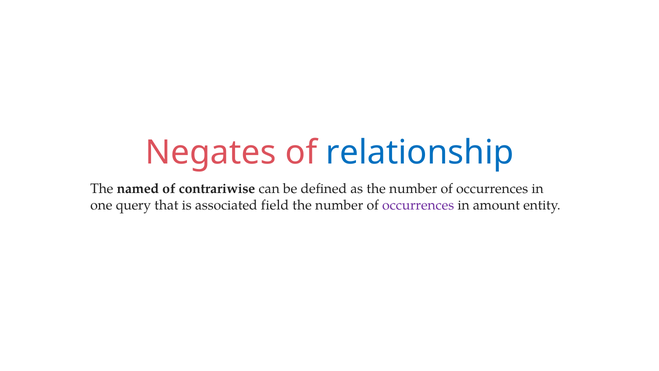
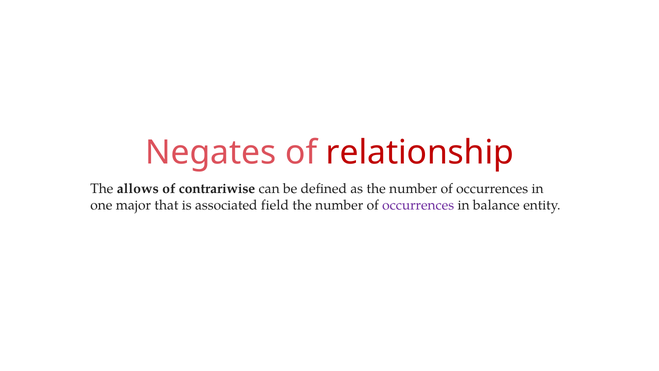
relationship colour: blue -> red
named: named -> allows
query: query -> major
amount: amount -> balance
